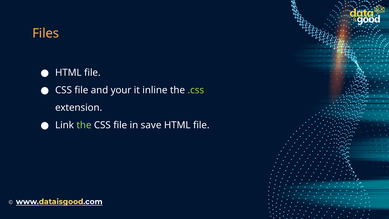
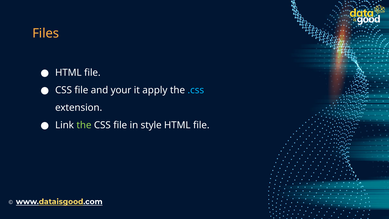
inline: inline -> apply
.css colour: light green -> light blue
save: save -> style
